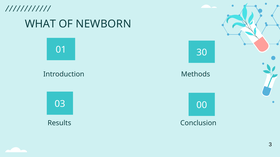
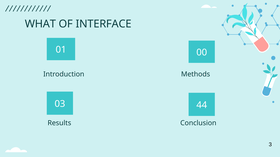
NEWBORN: NEWBORN -> INTERFACE
30: 30 -> 00
00: 00 -> 44
